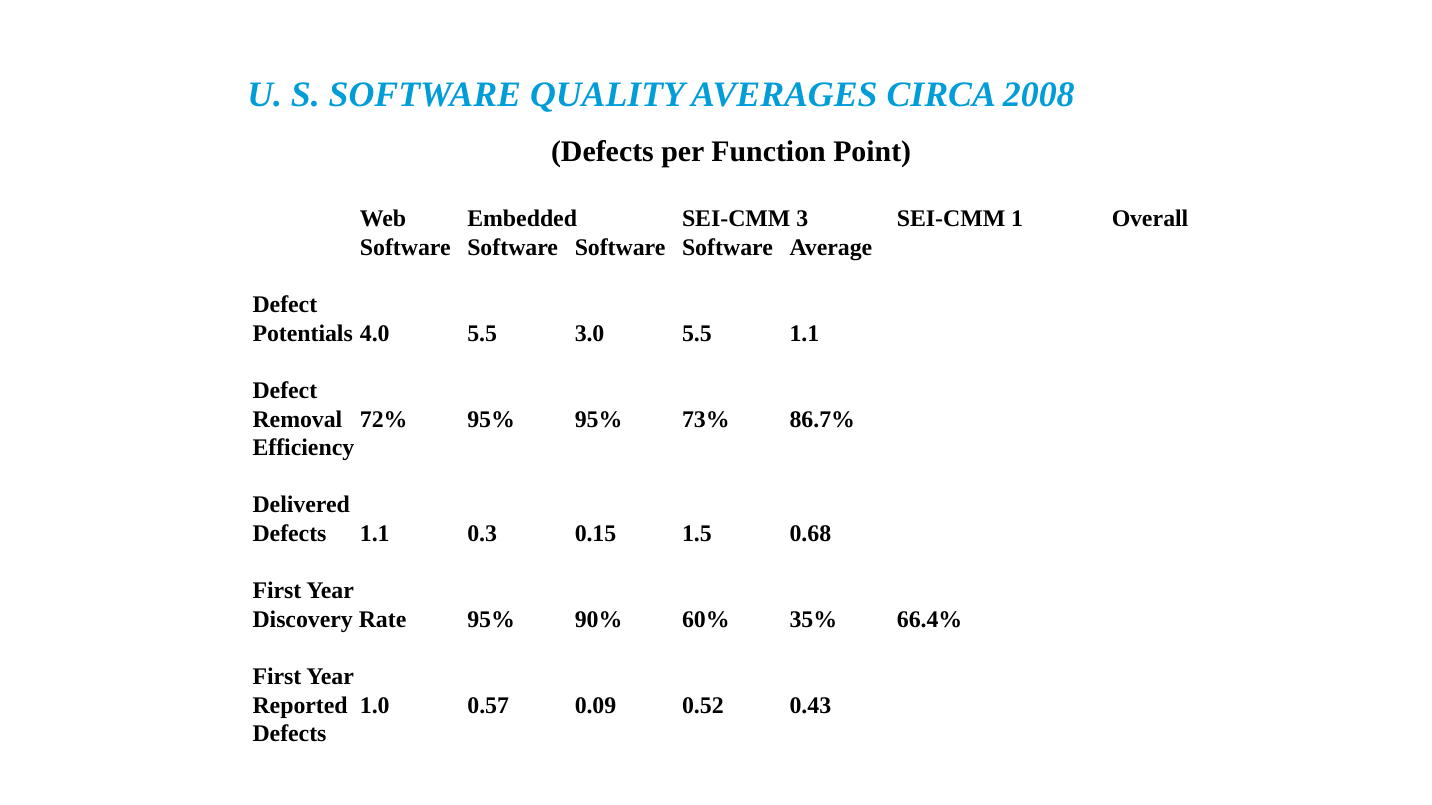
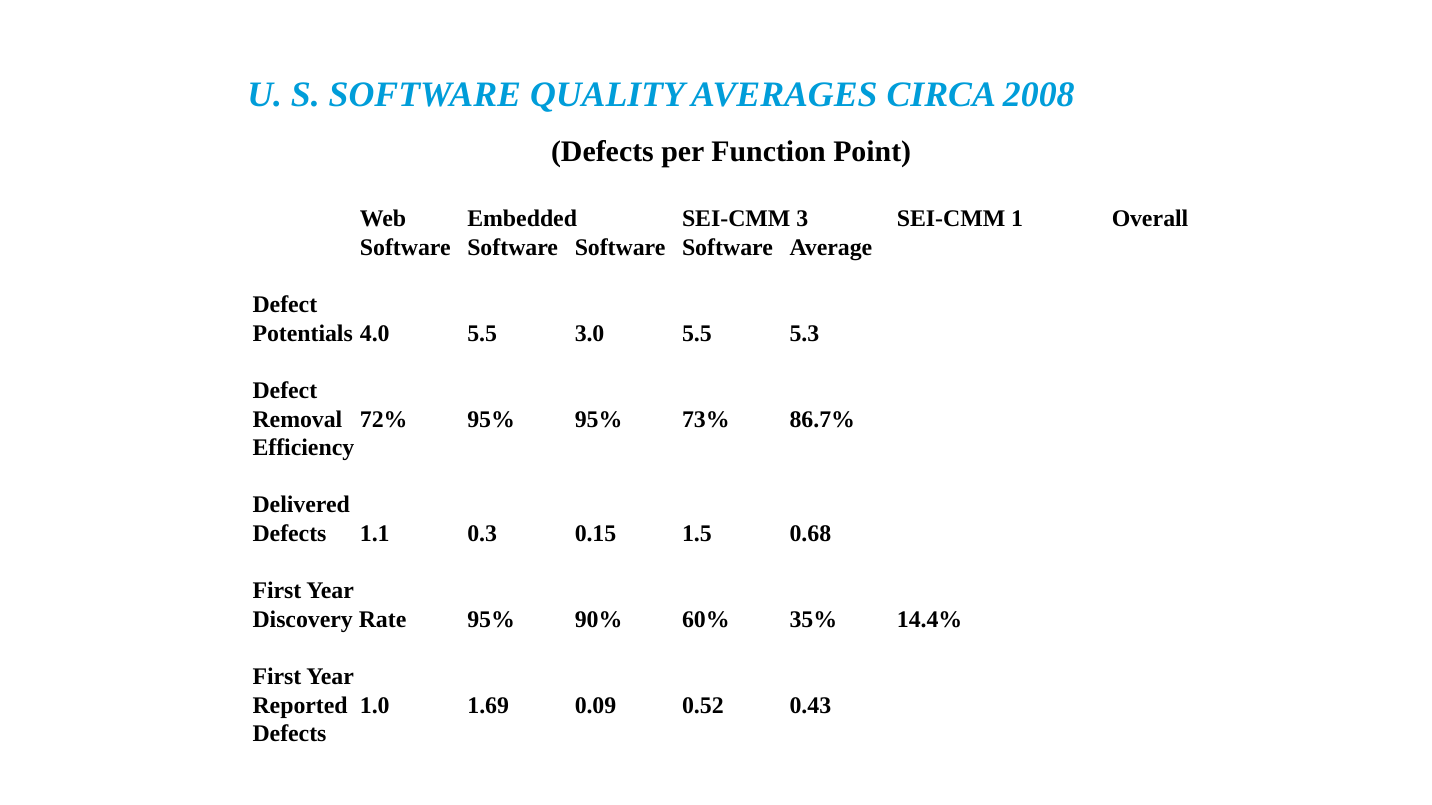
5.5 1.1: 1.1 -> 5.3
66.4%: 66.4% -> 14.4%
0.57: 0.57 -> 1.69
